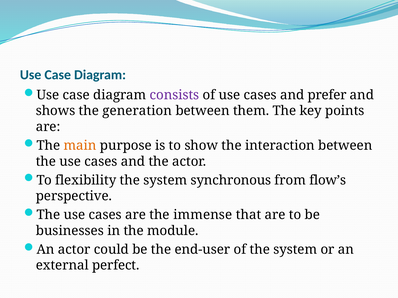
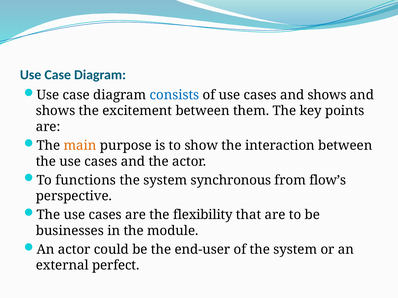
consists colour: purple -> blue
cases and prefer: prefer -> shows
generation: generation -> excitement
flexibility: flexibility -> functions
immense: immense -> flexibility
